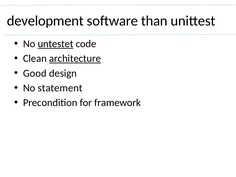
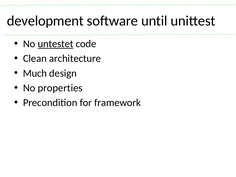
than: than -> until
architecture underline: present -> none
Good: Good -> Much
statement: statement -> properties
